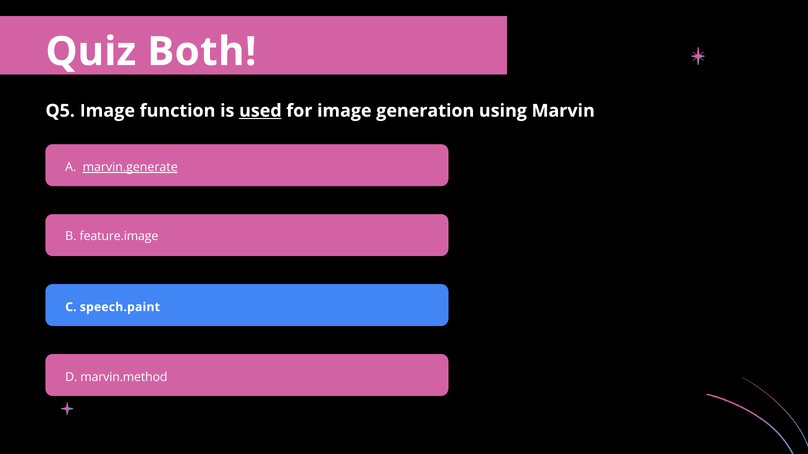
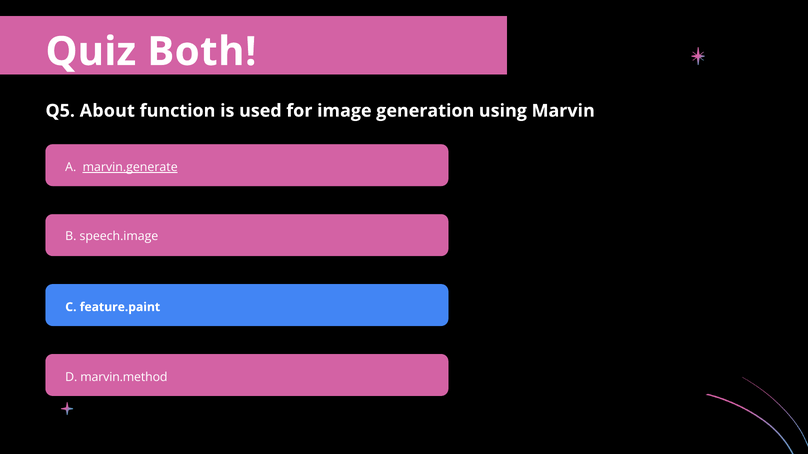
Q5 Image: Image -> About
used underline: present -> none
feature.image: feature.image -> speech.image
speech.paint: speech.paint -> feature.paint
